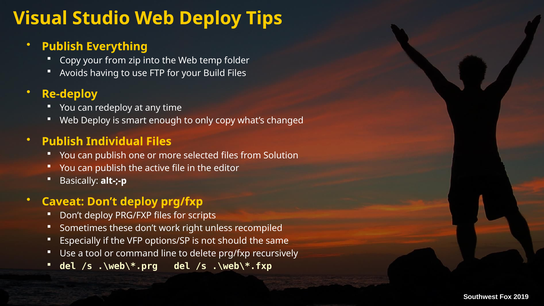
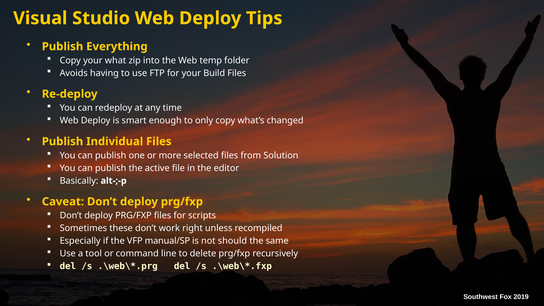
your from: from -> what
options/SP: options/SP -> manual/SP
